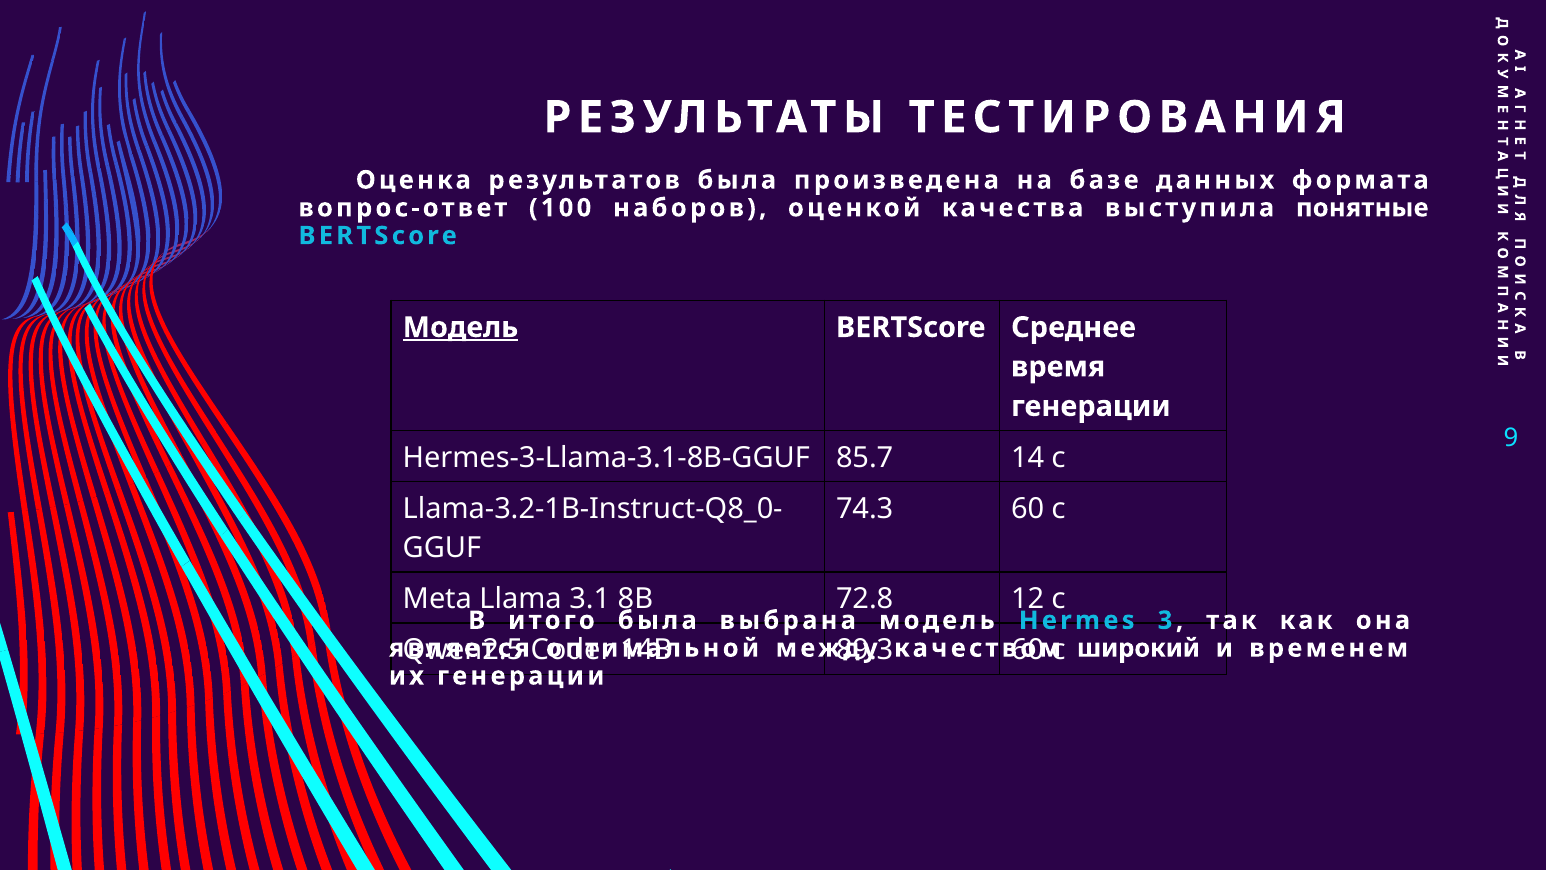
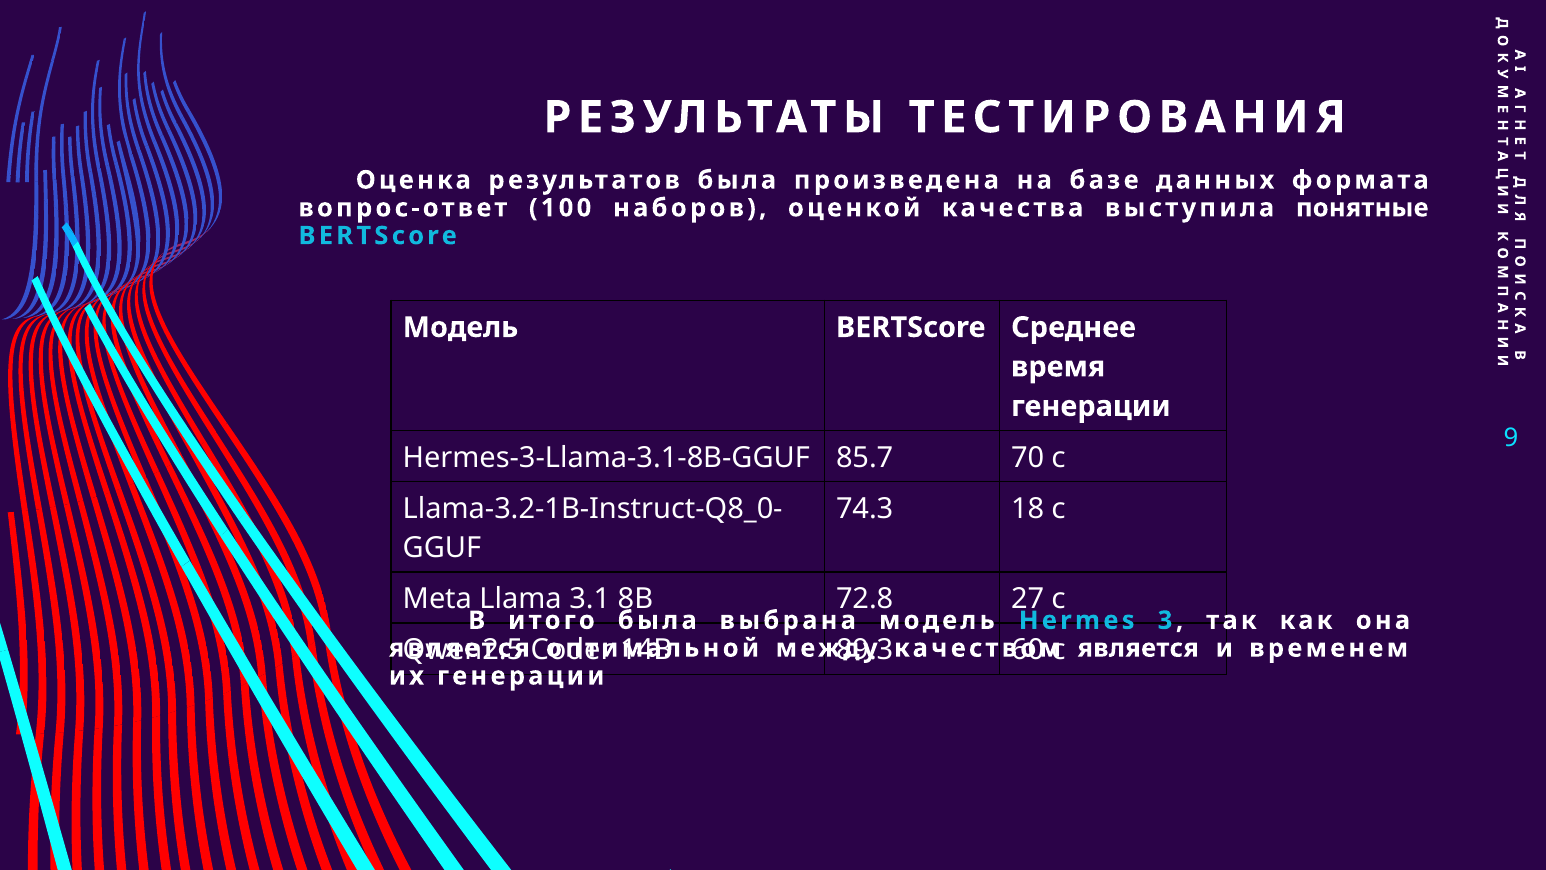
Модель at (460, 327) underline: present -> none
14: 14 -> 70
74.3 60: 60 -> 18
12: 12 -> 27
широкий at (1138, 648): широкий -> является
